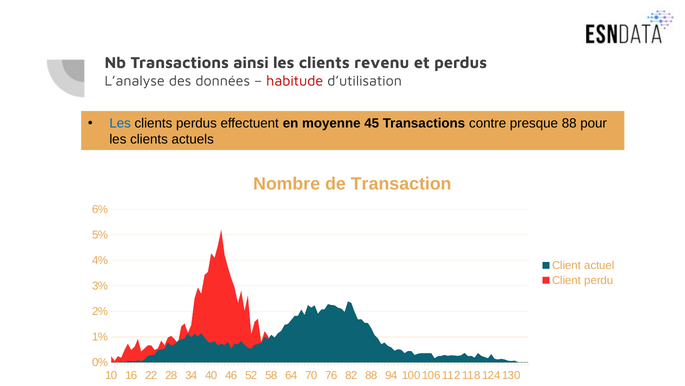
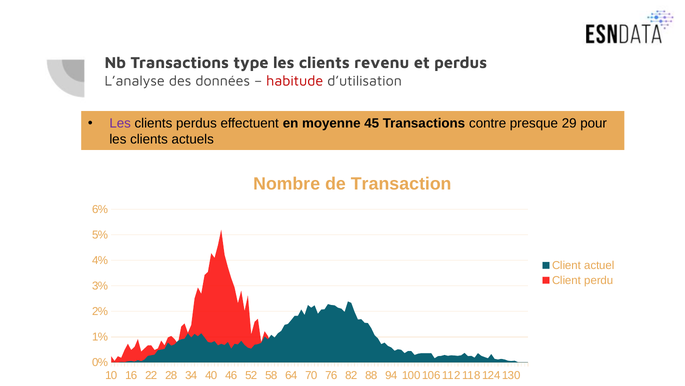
ainsi: ainsi -> type
Les at (120, 123) colour: blue -> purple
presque 88: 88 -> 29
